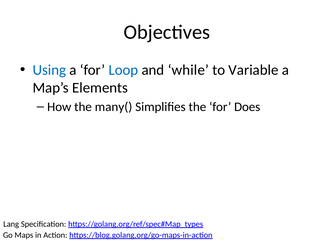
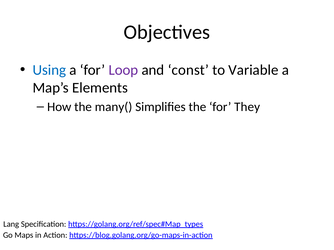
Loop colour: blue -> purple
while: while -> const
Does: Does -> They
